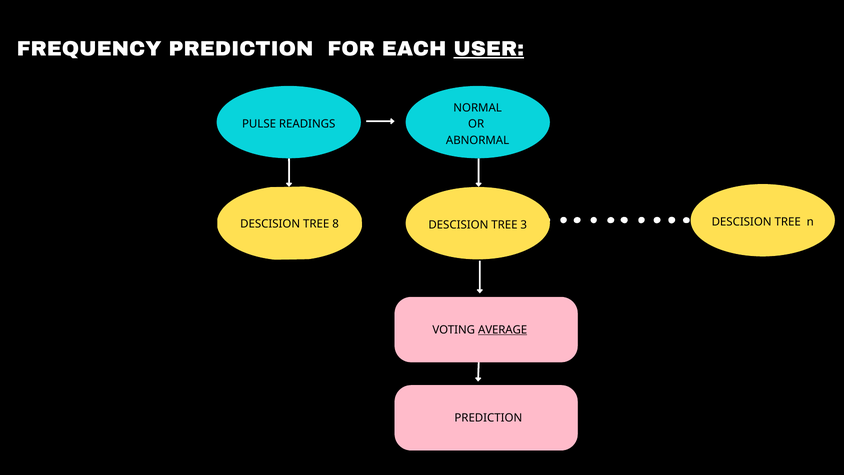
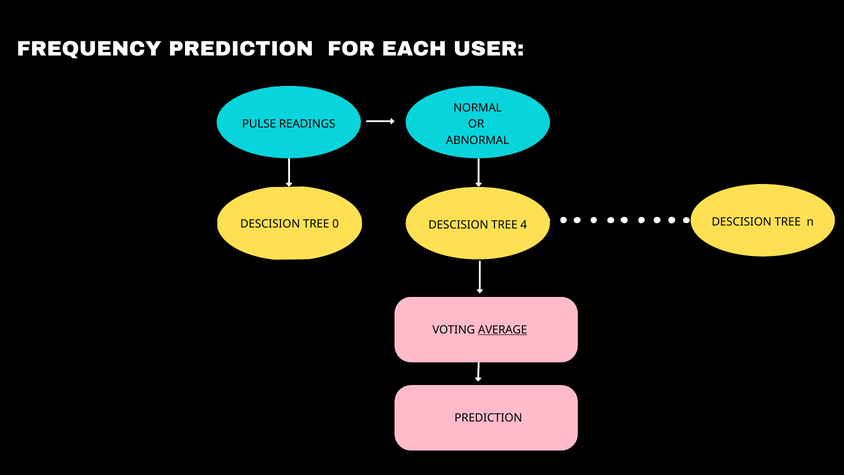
USER underline: present -> none
8: 8 -> 0
3: 3 -> 4
